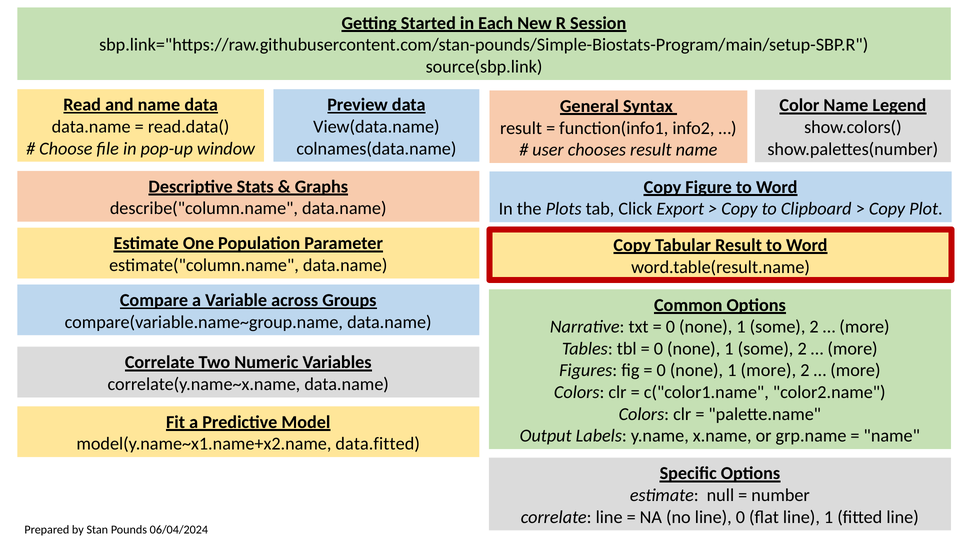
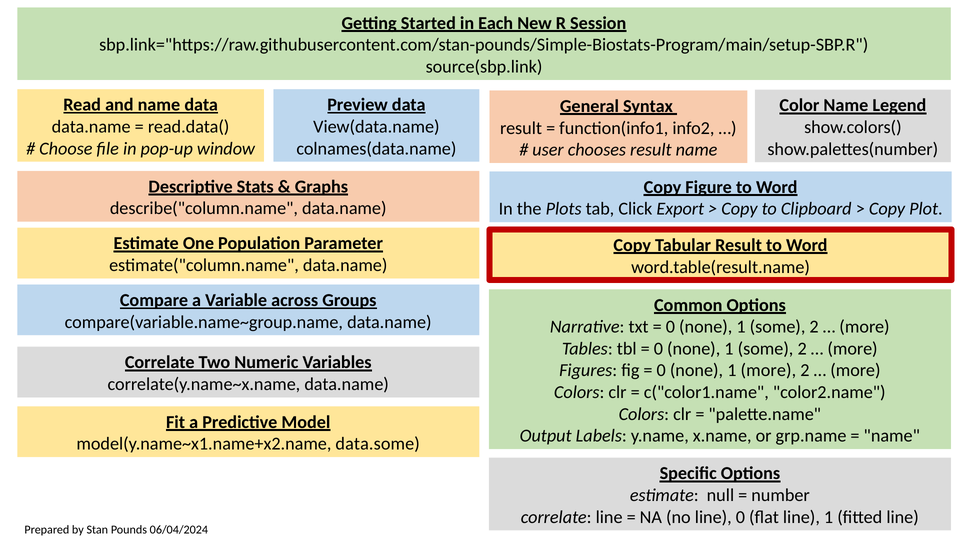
data.fitted: data.fitted -> data.some
